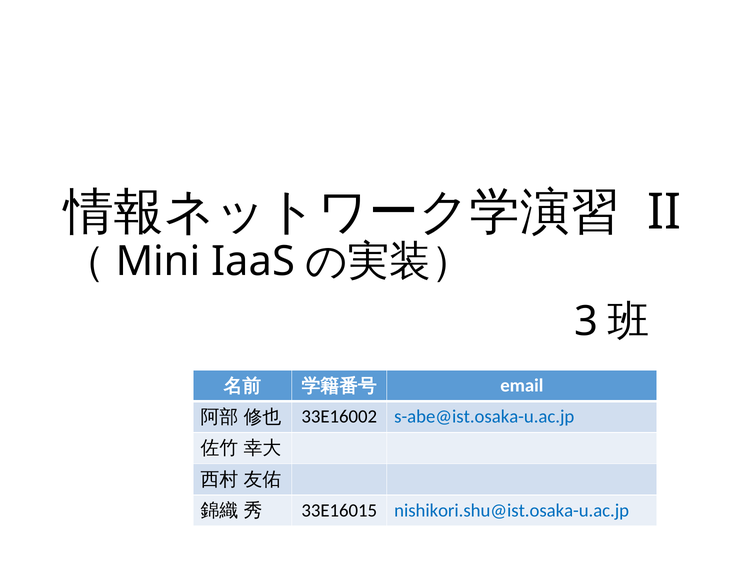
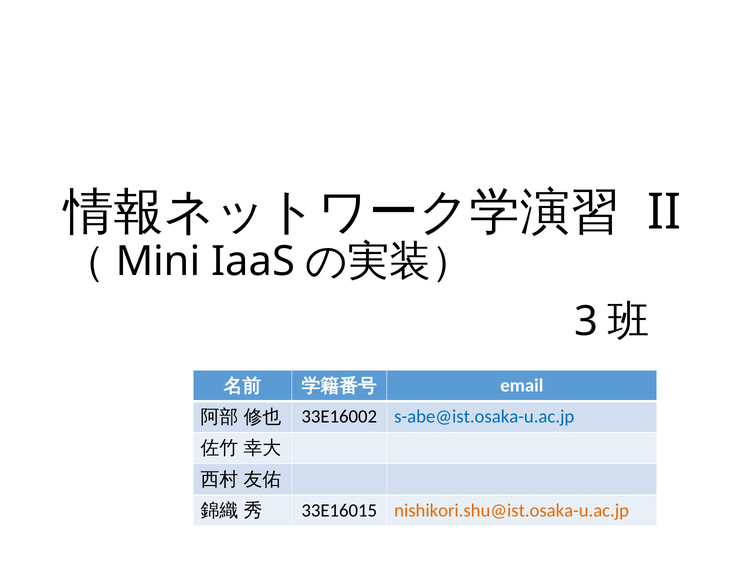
nishikori.shu@ist.osaka-u.ac.jp colour: blue -> orange
